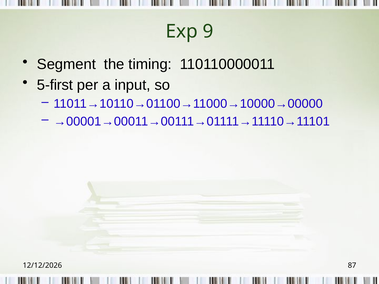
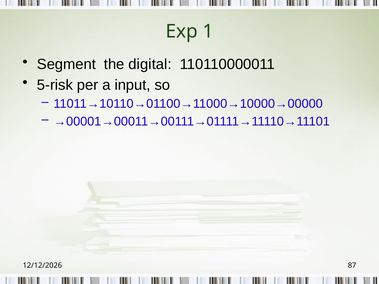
9: 9 -> 1
timing: timing -> digital
5-first: 5-first -> 5-risk
